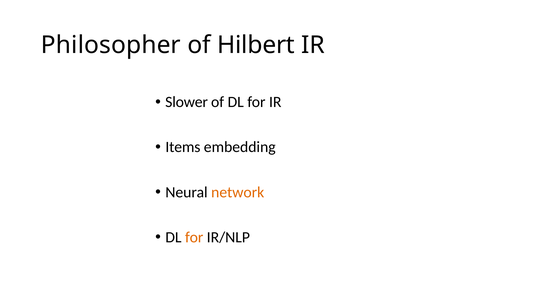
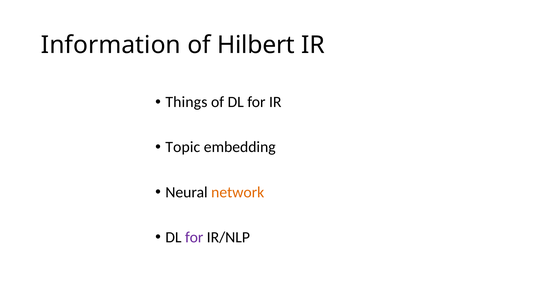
Philosopher: Philosopher -> Information
Slower: Slower -> Things
Items: Items -> Topic
for at (194, 237) colour: orange -> purple
